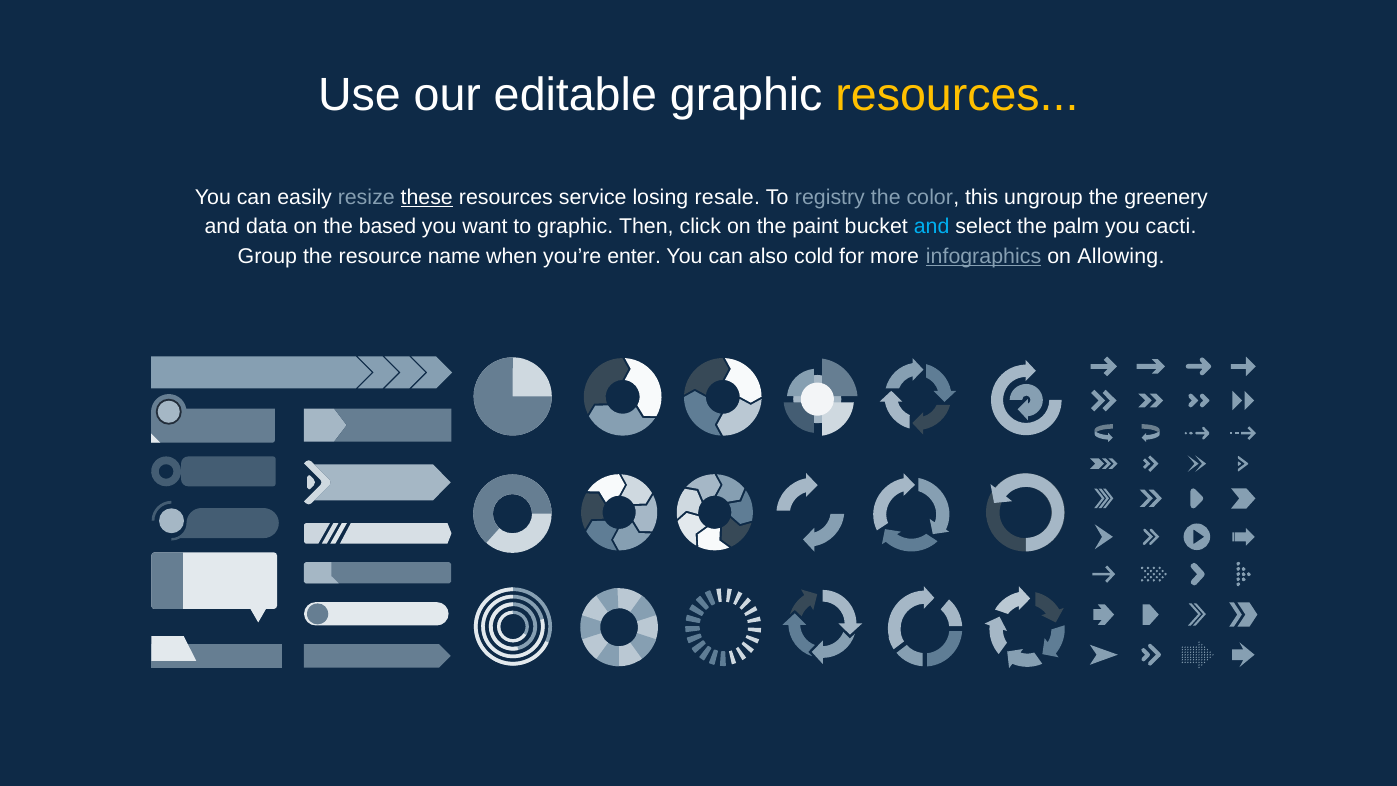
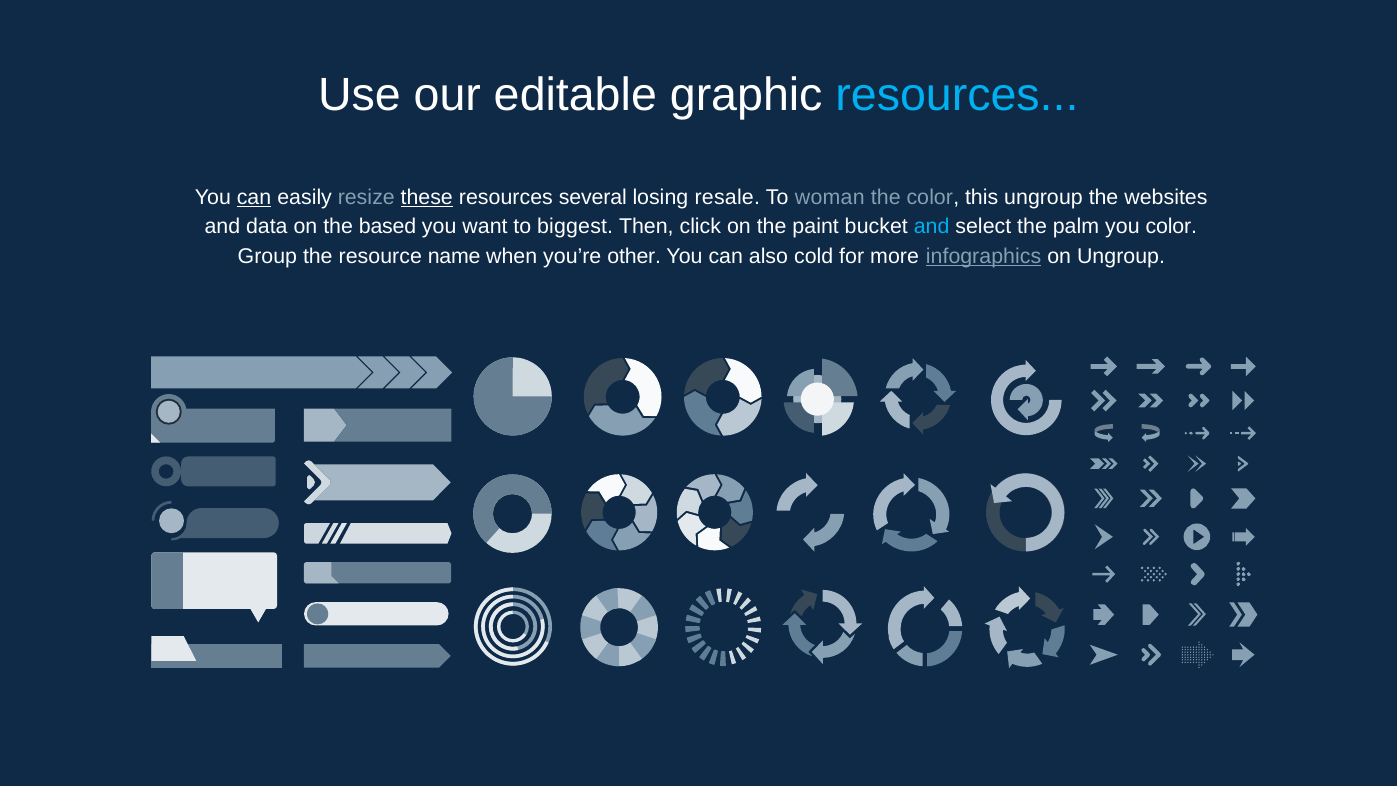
resources at (957, 95) colour: yellow -> light blue
can at (254, 197) underline: none -> present
service: service -> several
registry: registry -> woman
greenery: greenery -> websites
to graphic: graphic -> biggest
you cacti: cacti -> color
enter: enter -> other
on Allowing: Allowing -> Ungroup
